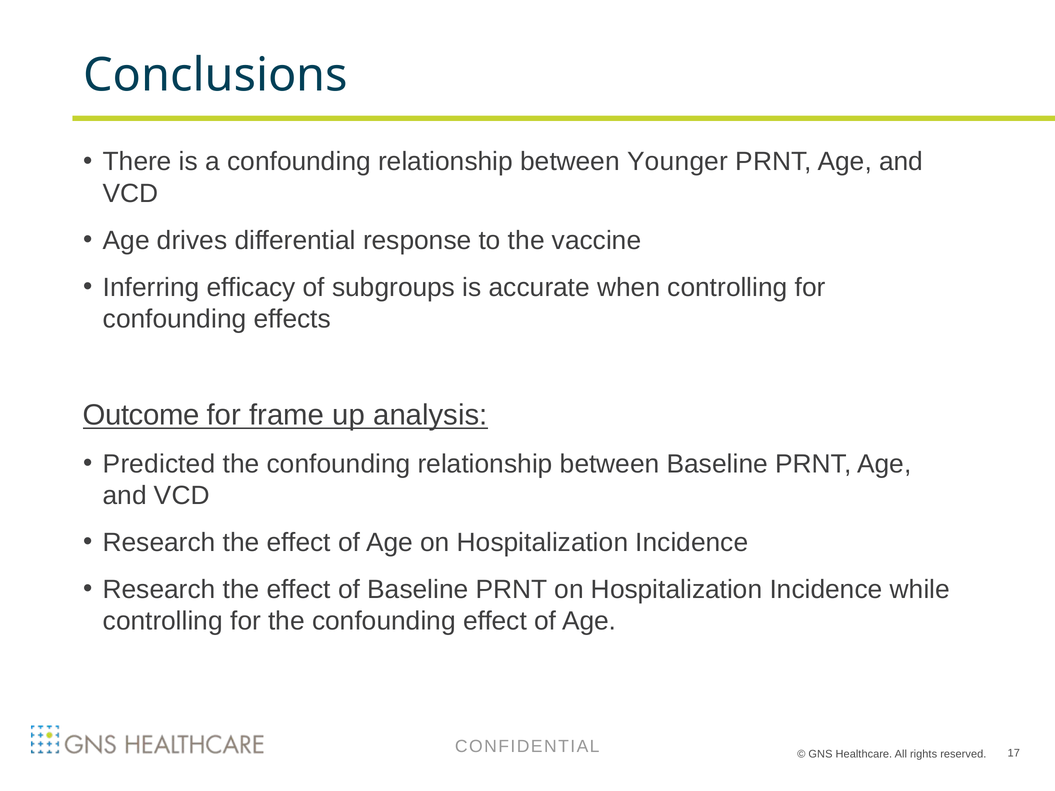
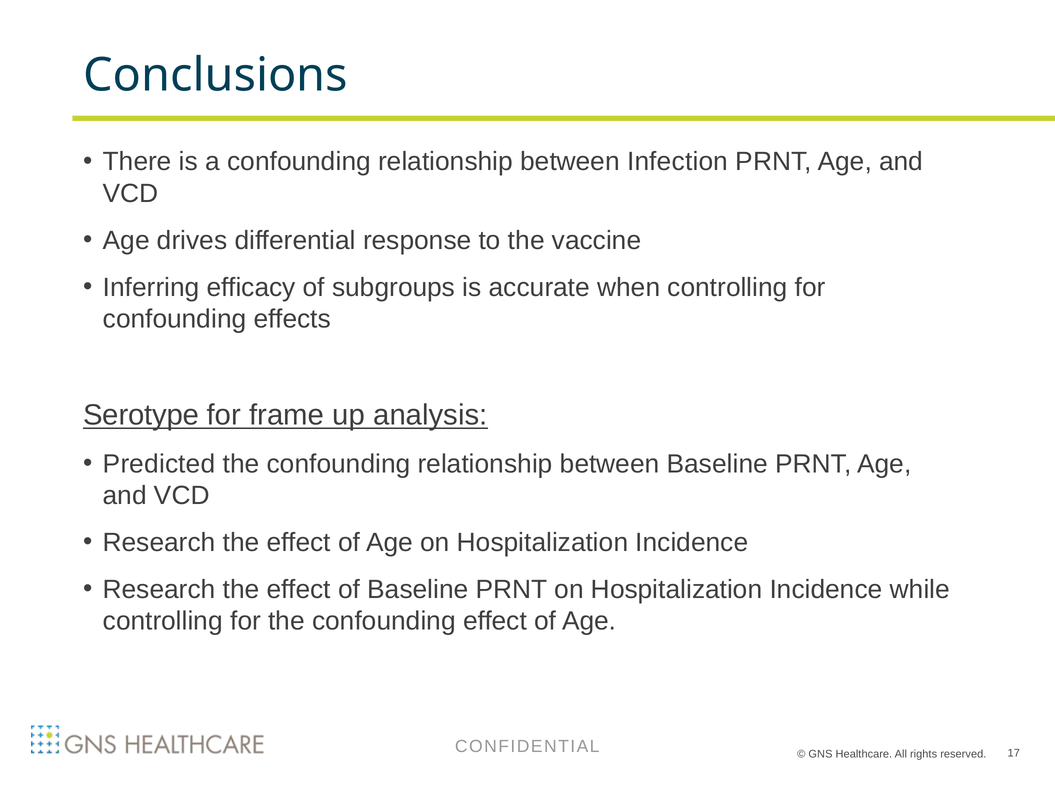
Younger: Younger -> Infection
Outcome: Outcome -> Serotype
